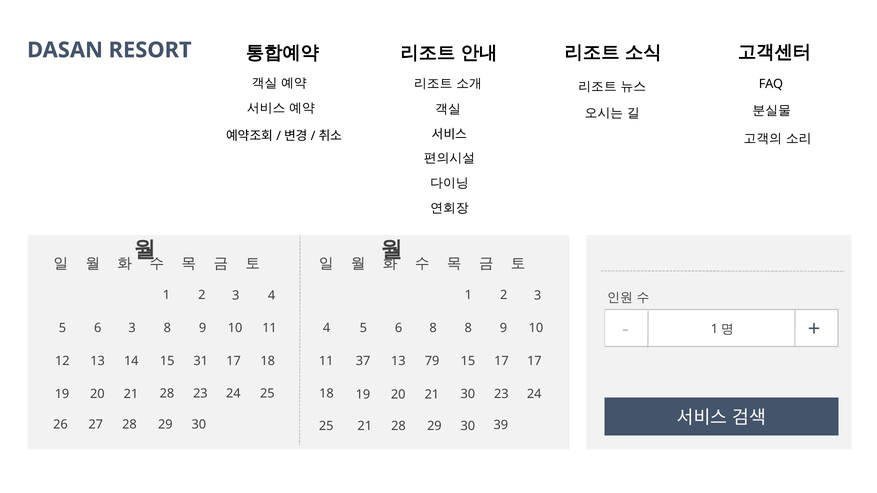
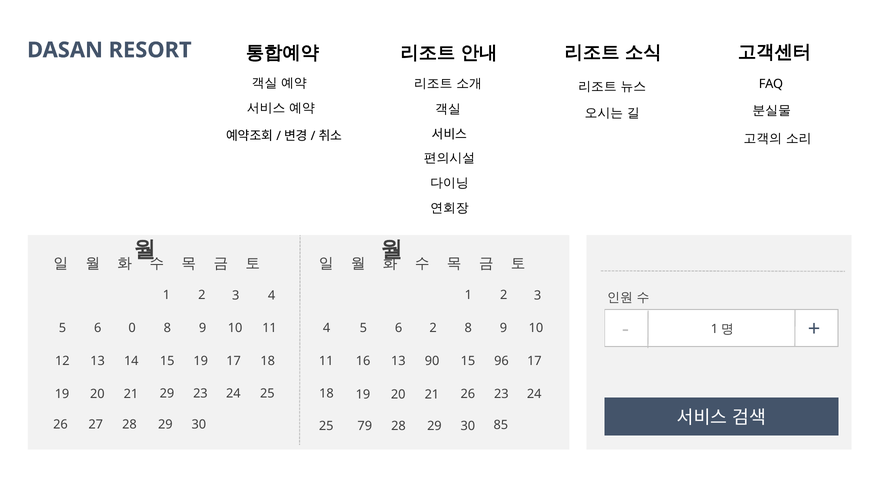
6 8: 8 -> 2
6 3: 3 -> 0
15 31: 31 -> 19
37: 37 -> 16
79: 79 -> 90
15 17: 17 -> 96
21 30: 30 -> 26
20 21 28: 28 -> 29
25 21: 21 -> 79
39: 39 -> 85
